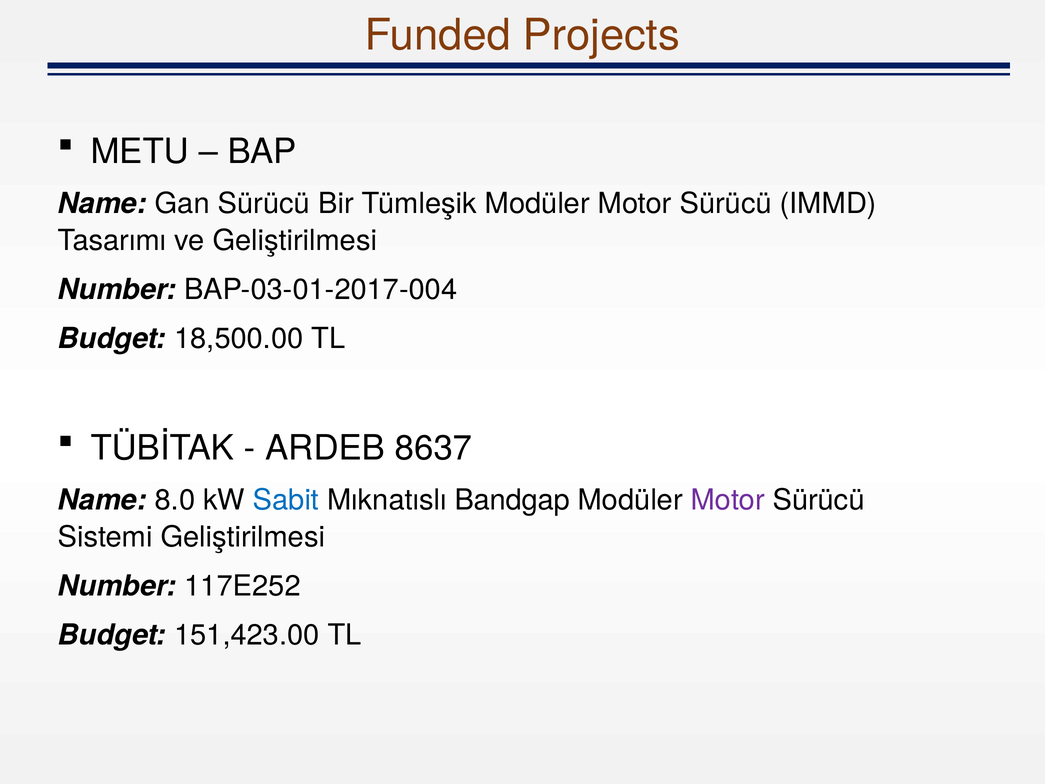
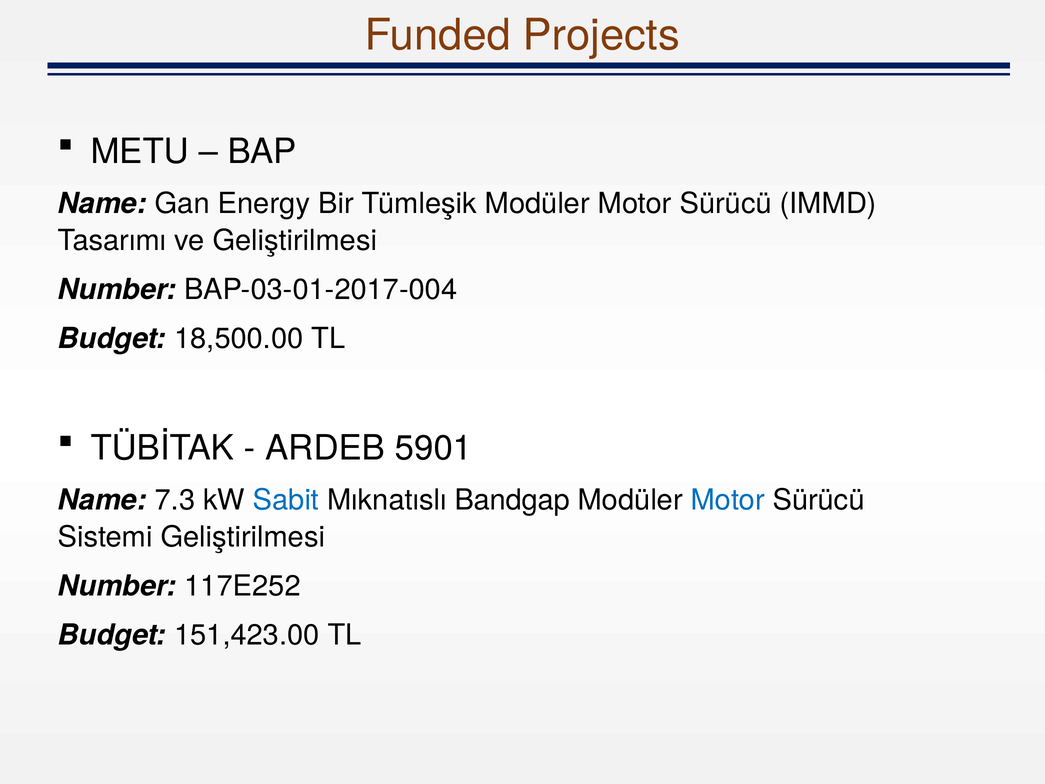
Gan Sürücü: Sürücü -> Energy
8637: 8637 -> 5901
8.0: 8.0 -> 7.3
Motor at (728, 500) colour: purple -> blue
